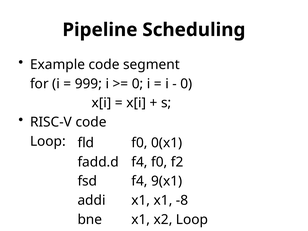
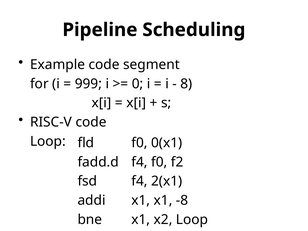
0 at (186, 84): 0 -> 8
9(x1: 9(x1 -> 2(x1
